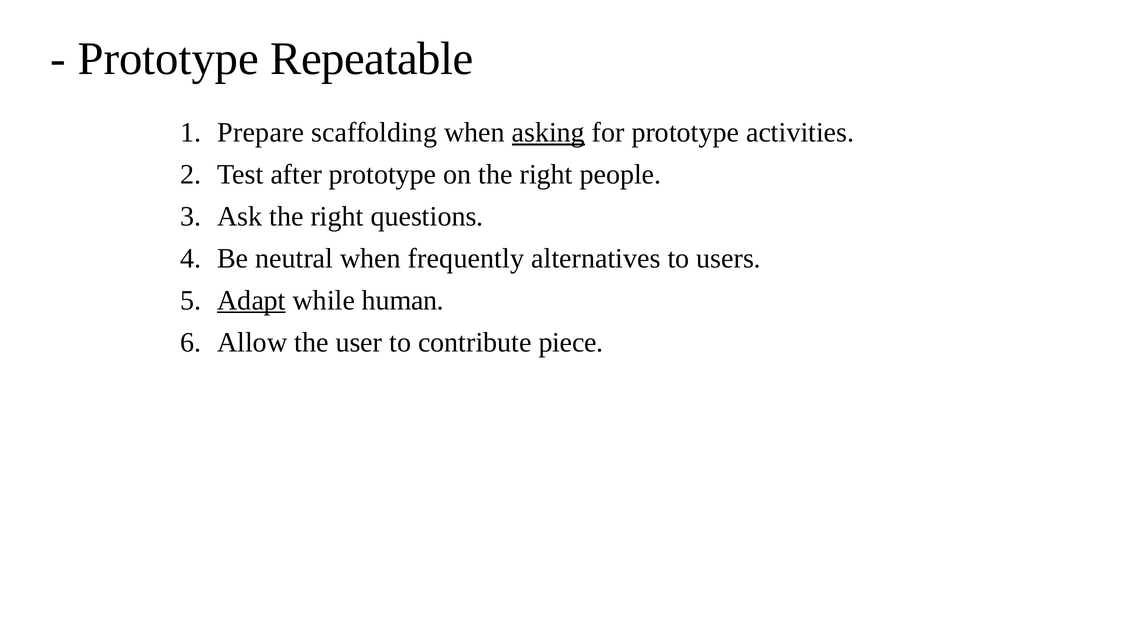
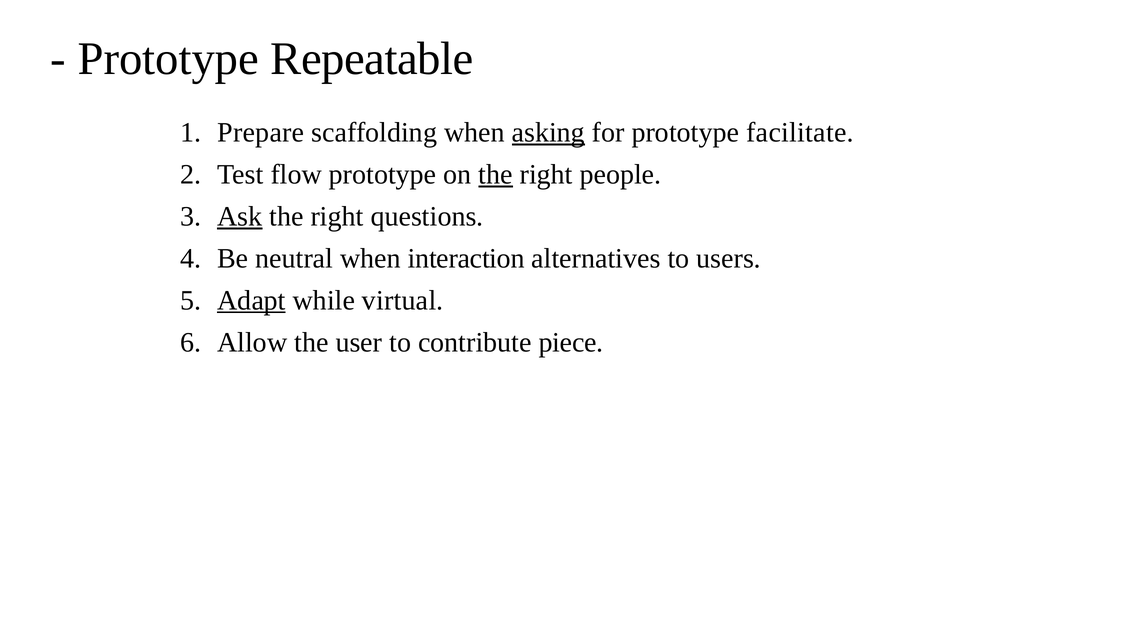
activities: activities -> facilitate
after: after -> flow
the at (496, 174) underline: none -> present
Ask underline: none -> present
frequently: frequently -> interaction
human: human -> virtual
